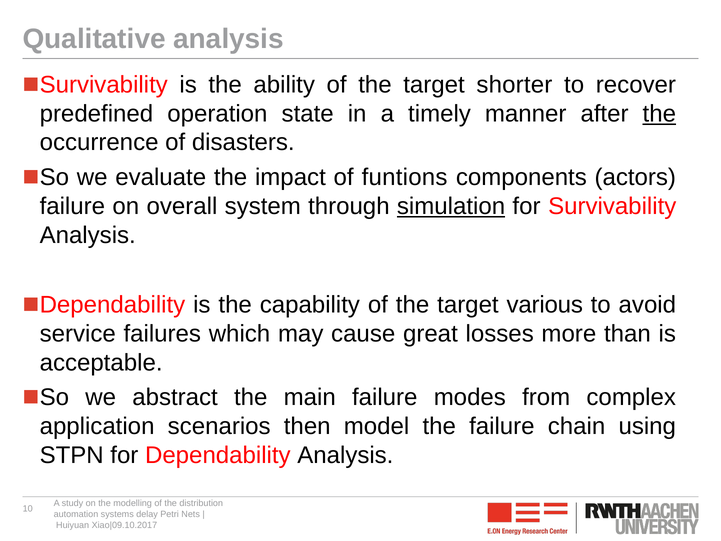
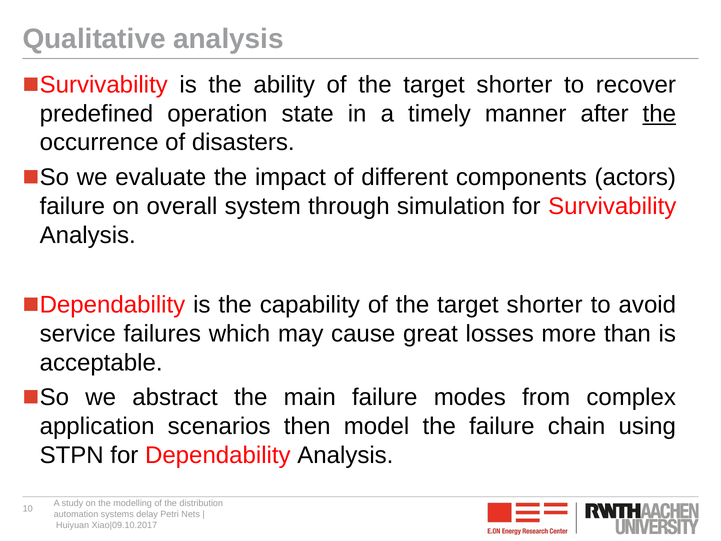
funtions: funtions -> different
simulation underline: present -> none
various at (545, 305): various -> shorter
